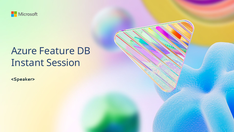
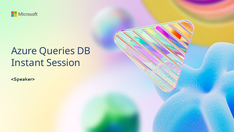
Feature: Feature -> Queries
